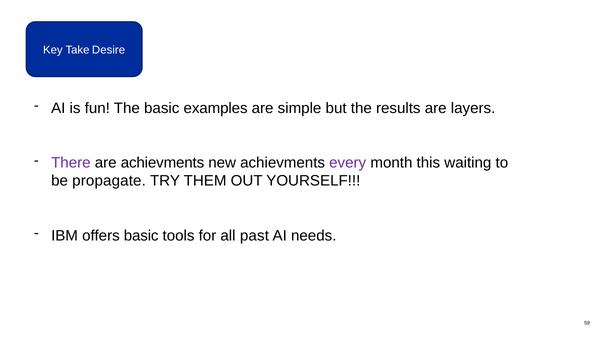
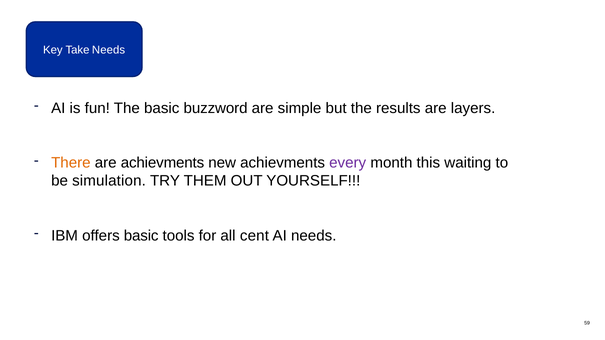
Take Desire: Desire -> Needs
examples: examples -> buzzword
There colour: purple -> orange
propagate: propagate -> simulation
past: past -> cent
